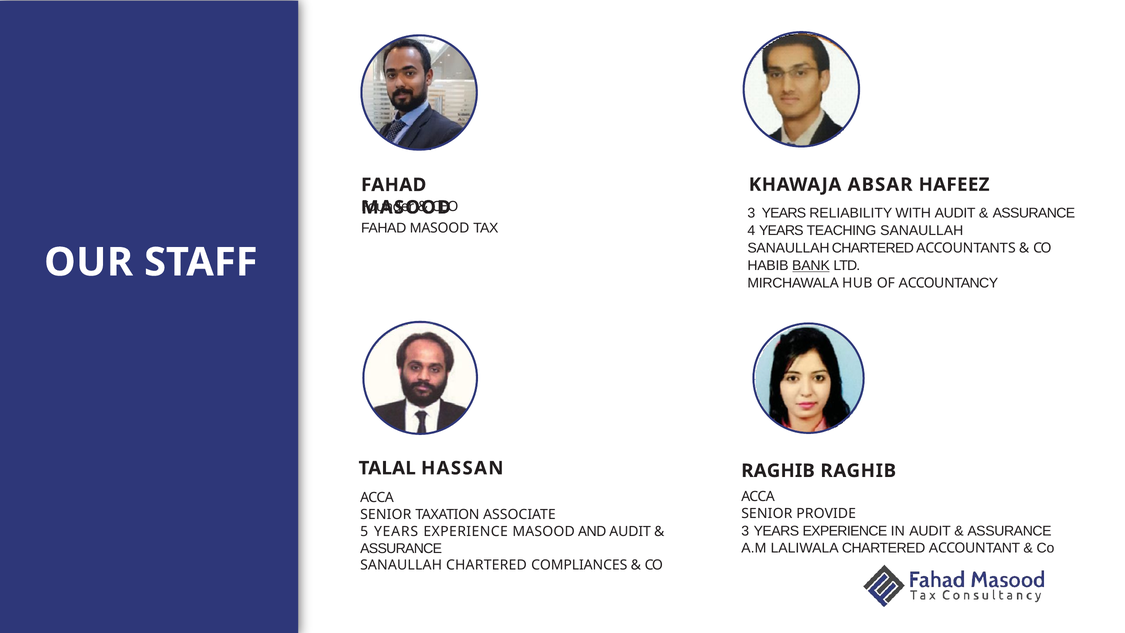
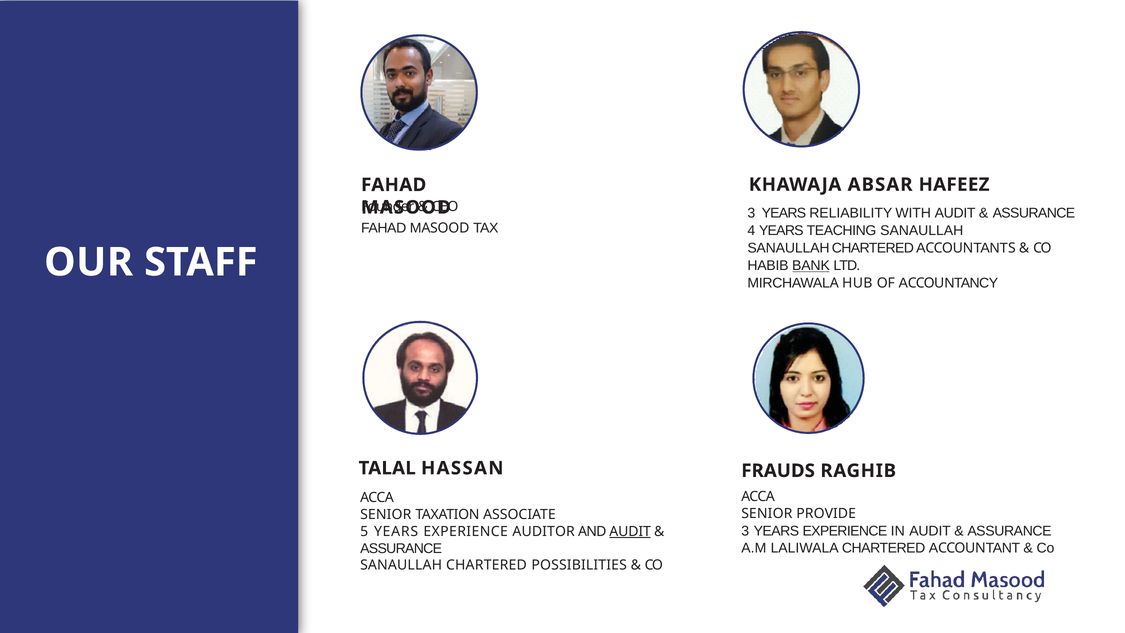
RAGHIB at (778, 471): RAGHIB -> FRAUDS
EXPERIENCE MASOOD: MASOOD -> AUDITOR
AUDIT at (630, 531) underline: none -> present
COMPLIANCES: COMPLIANCES -> POSSIBILITIES
